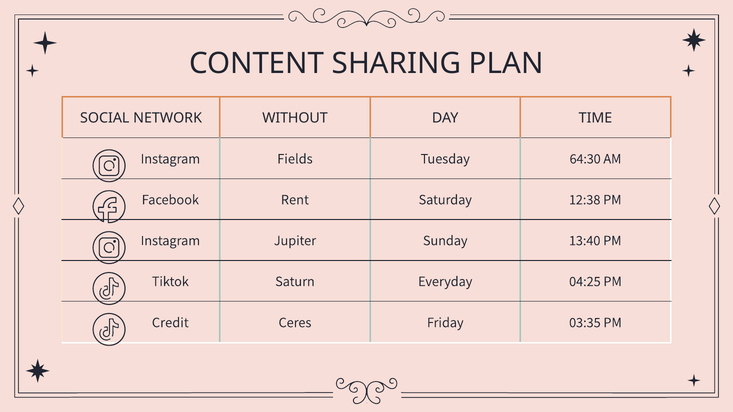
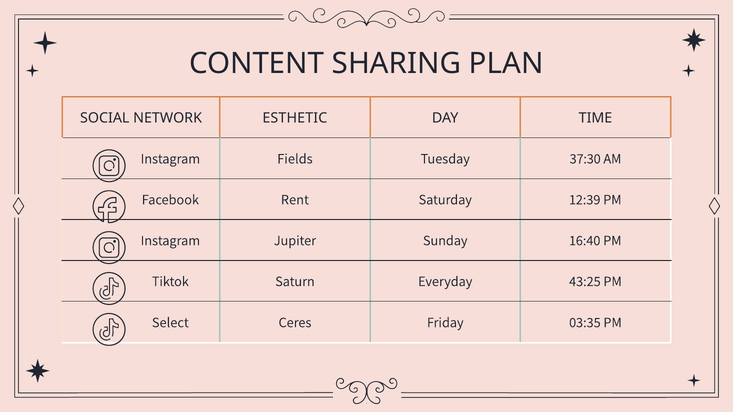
WITHOUT: WITHOUT -> ESTHETIC
64:30: 64:30 -> 37:30
12:38: 12:38 -> 12:39
13:40: 13:40 -> 16:40
04:25: 04:25 -> 43:25
Credit: Credit -> Select
